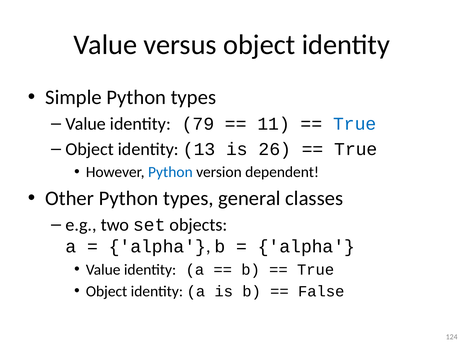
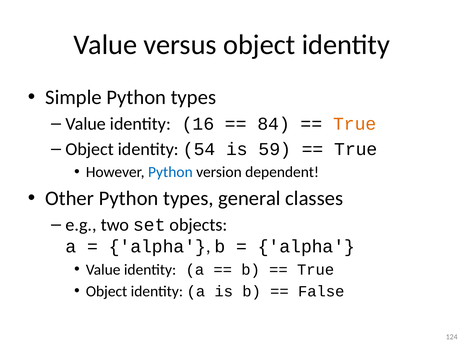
79: 79 -> 16
11: 11 -> 84
True at (355, 124) colour: blue -> orange
13: 13 -> 54
26: 26 -> 59
